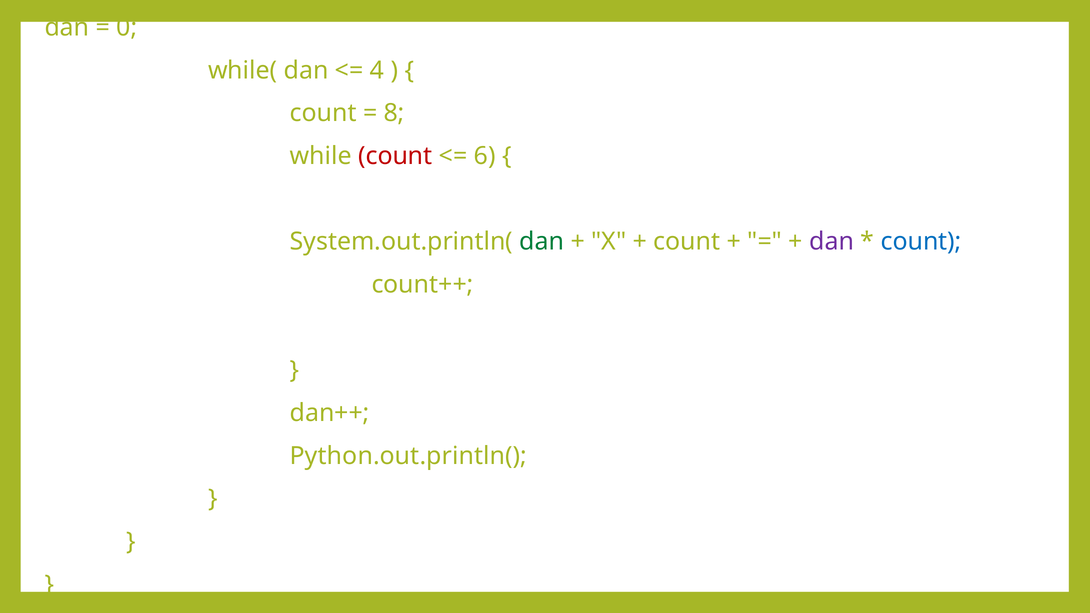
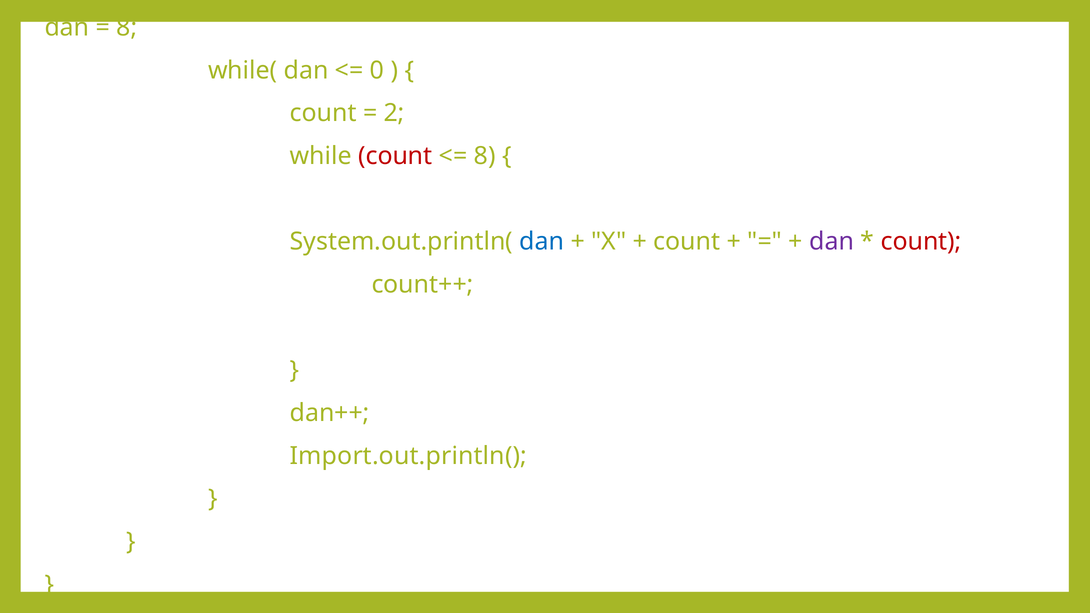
0 at (127, 28): 0 -> 8
4: 4 -> 0
8: 8 -> 2
6 at (485, 156): 6 -> 8
dan at (542, 242) colour: green -> blue
count at (921, 242) colour: blue -> red
Python.out.println(: Python.out.println( -> Import.out.println(
